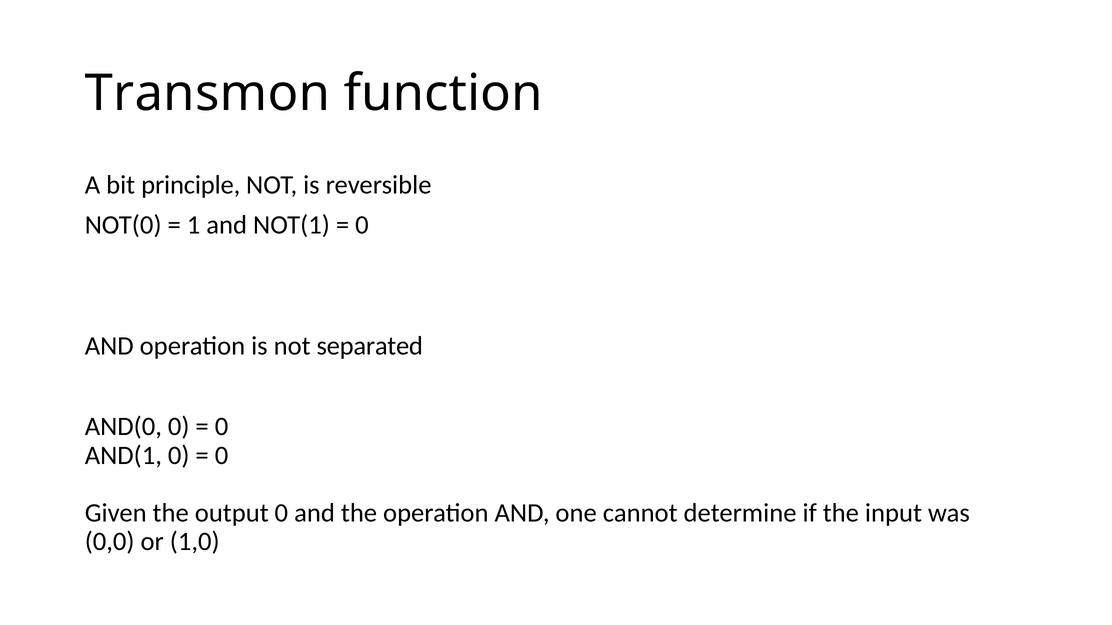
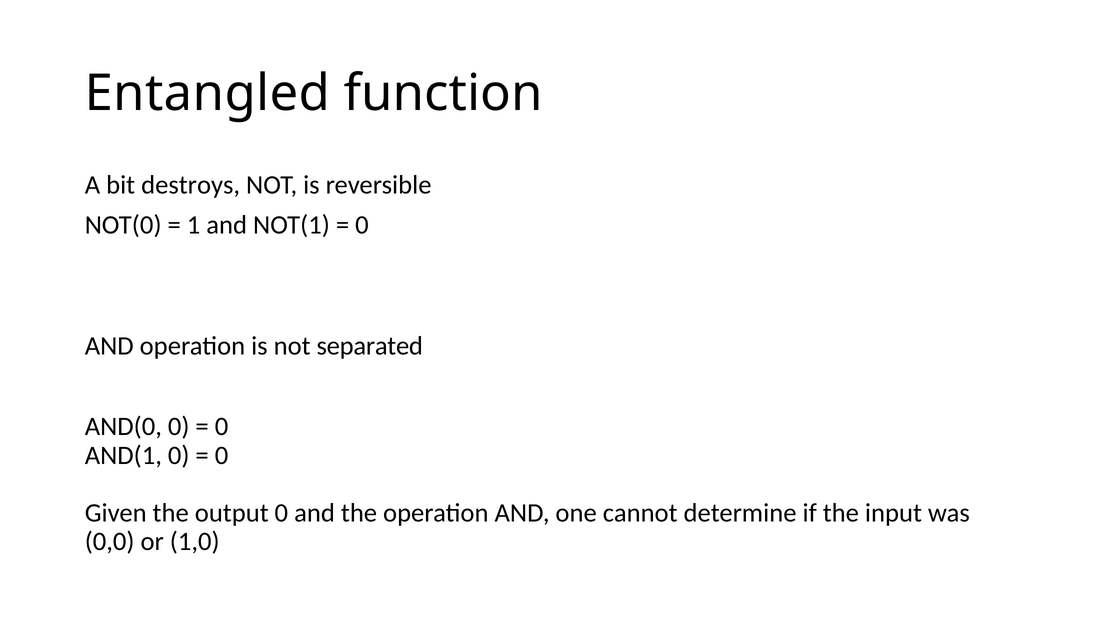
Transmon: Transmon -> Entangled
principle: principle -> destroys
